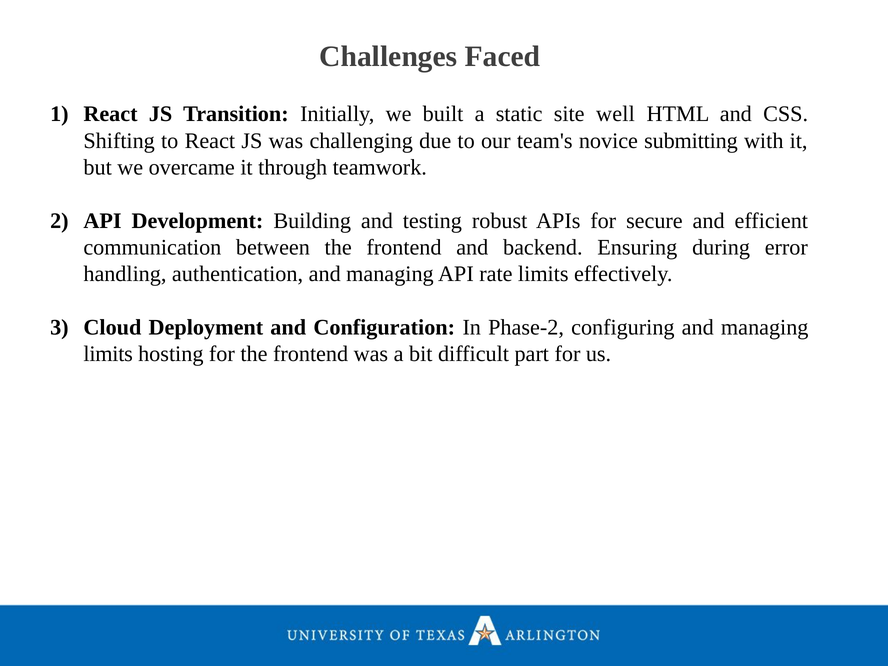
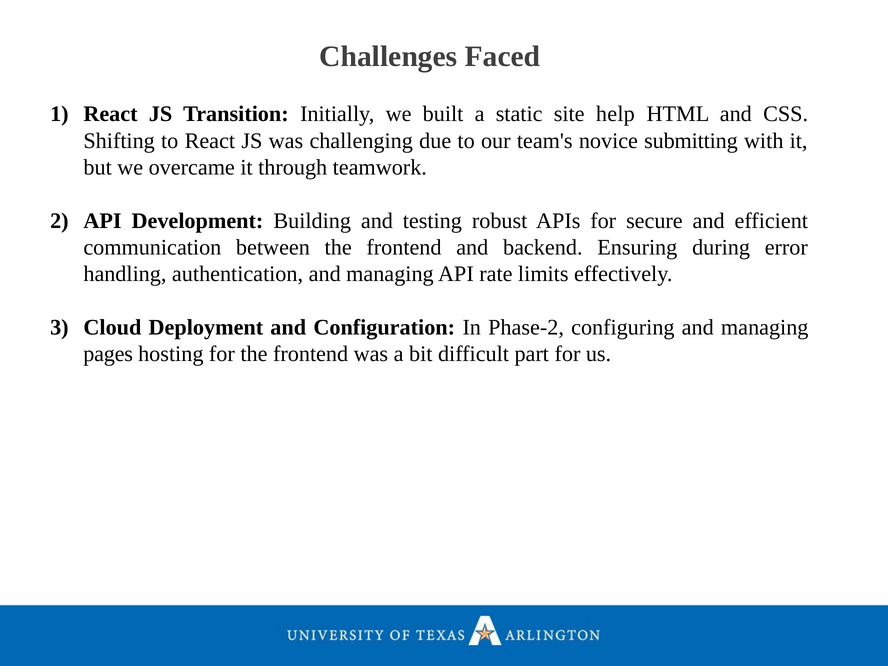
well: well -> help
limits at (108, 354): limits -> pages
